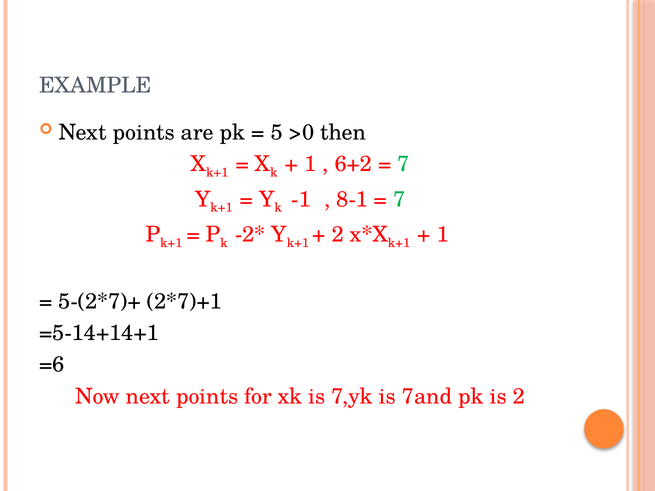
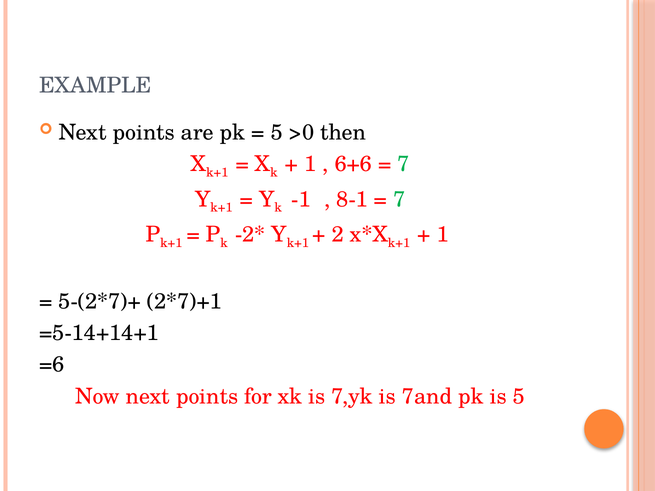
6+2: 6+2 -> 6+6
is 2: 2 -> 5
